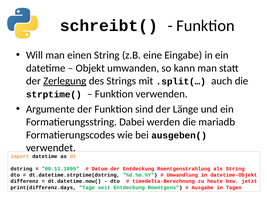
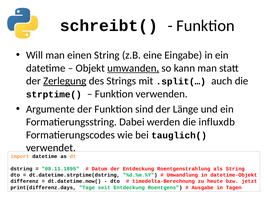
umwanden underline: none -> present
mariadb: mariadb -> influxdb
ausgeben(: ausgeben( -> tauglich(
